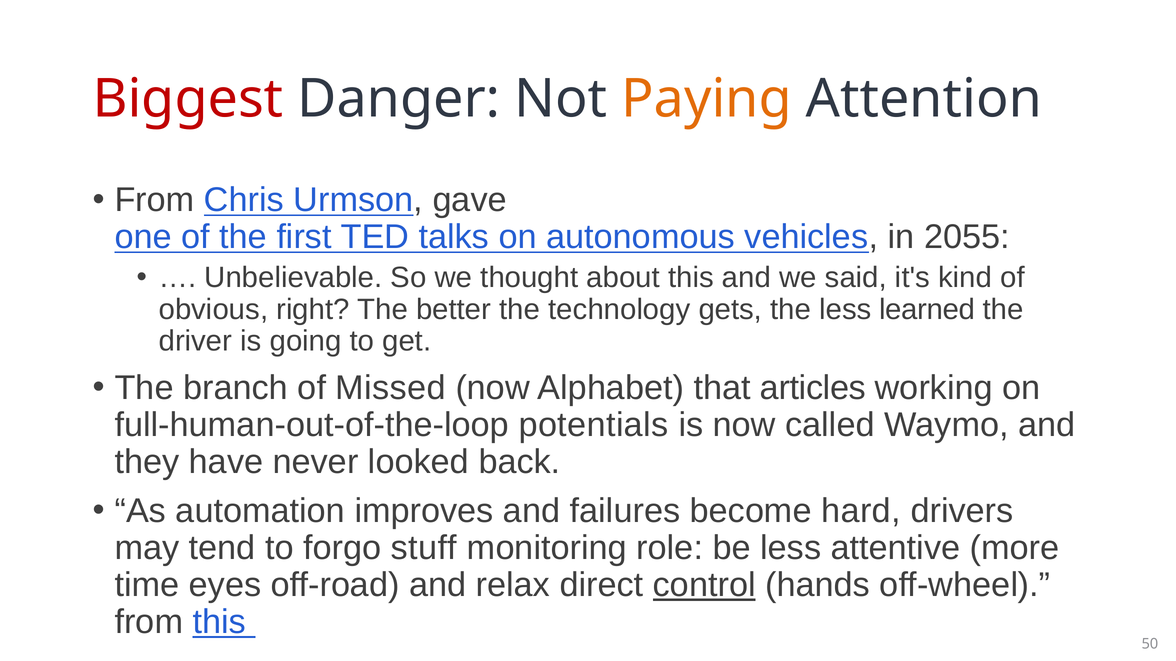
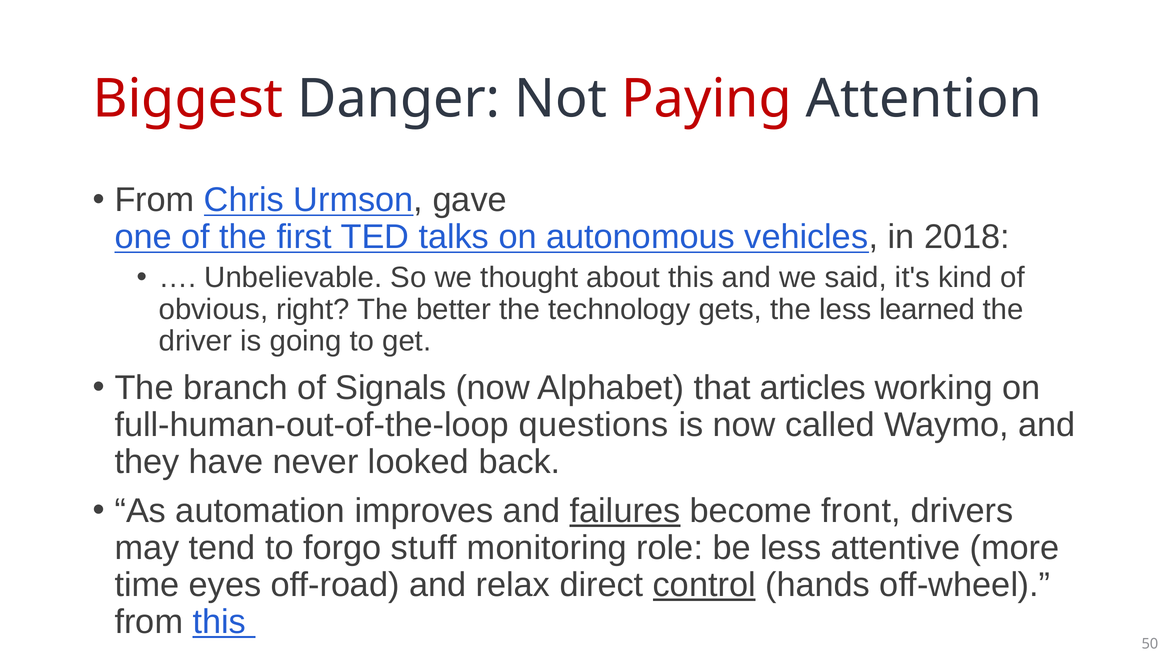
Paying colour: orange -> red
2055: 2055 -> 2018
Missed: Missed -> Signals
potentials: potentials -> questions
failures underline: none -> present
hard: hard -> front
